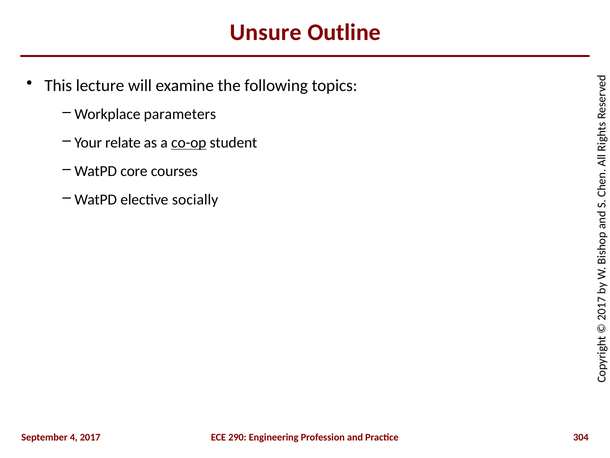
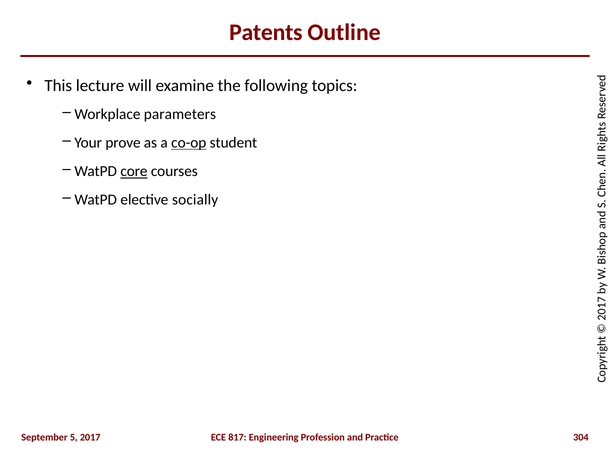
Unsure: Unsure -> Patents
relate: relate -> prove
core underline: none -> present
4: 4 -> 5
290: 290 -> 817
